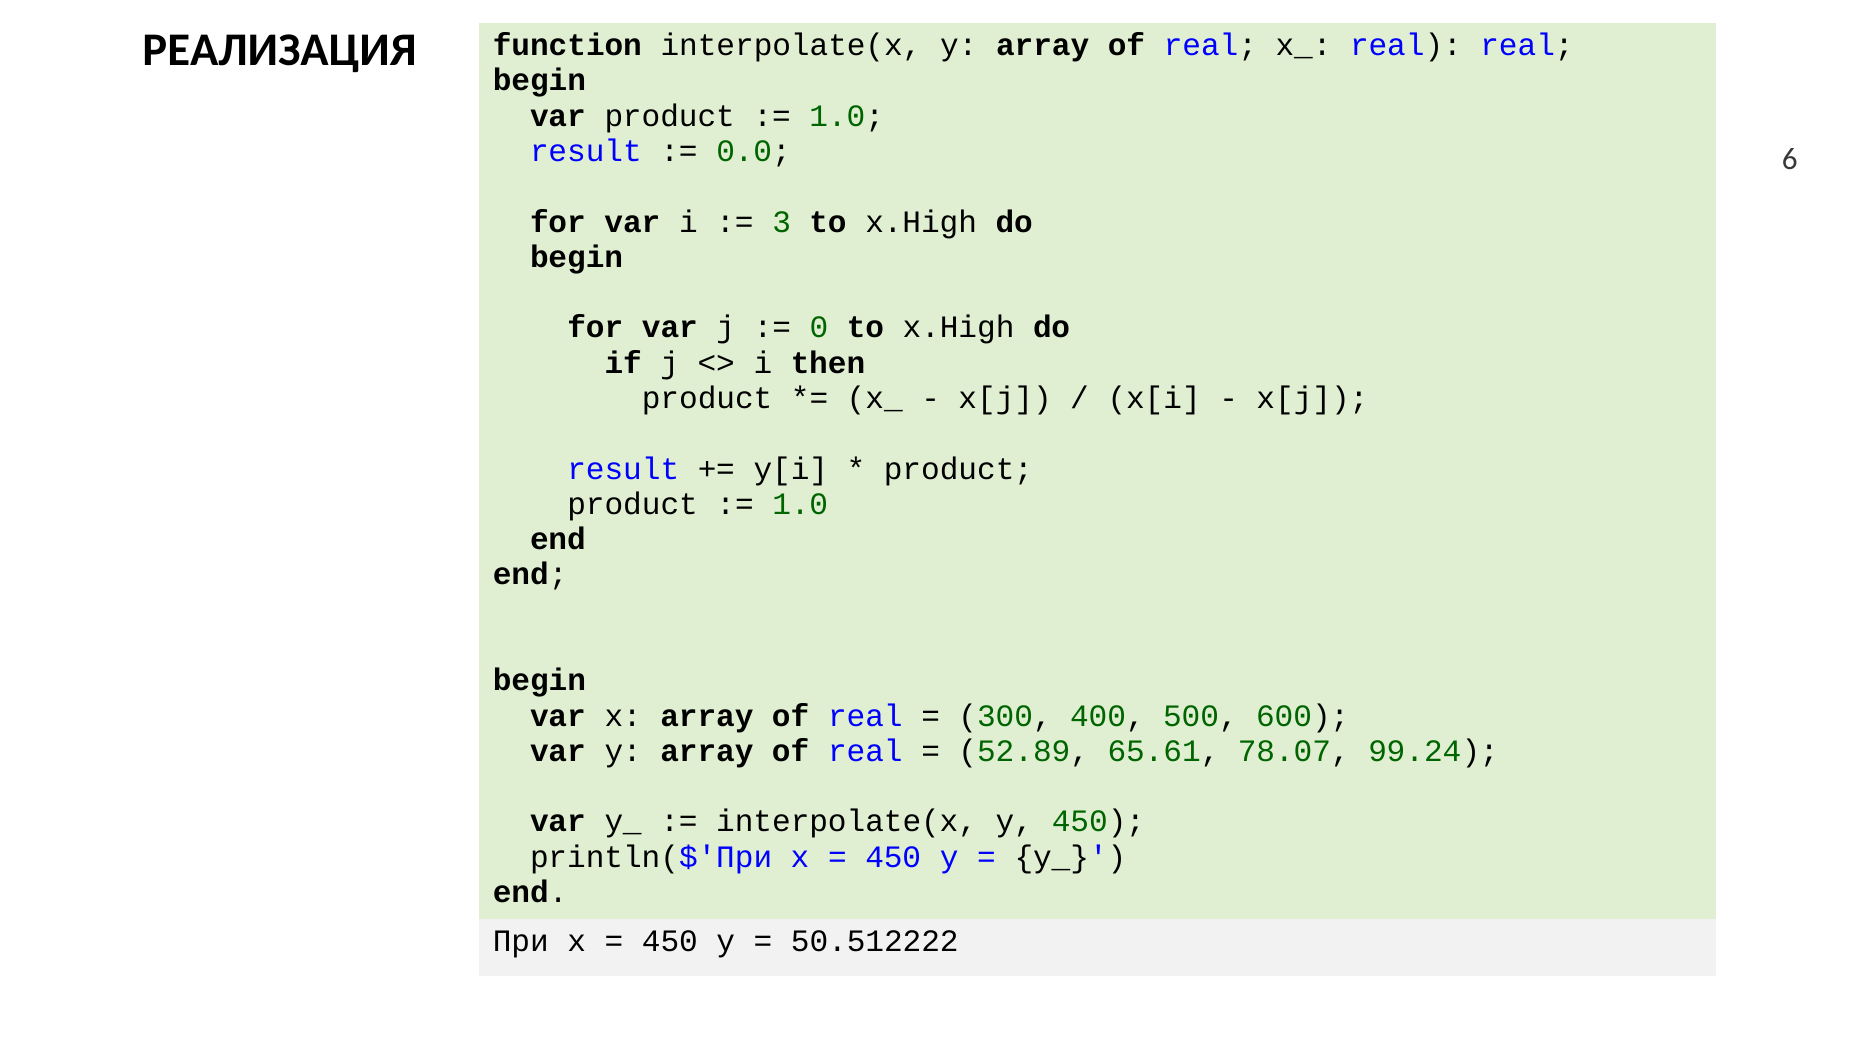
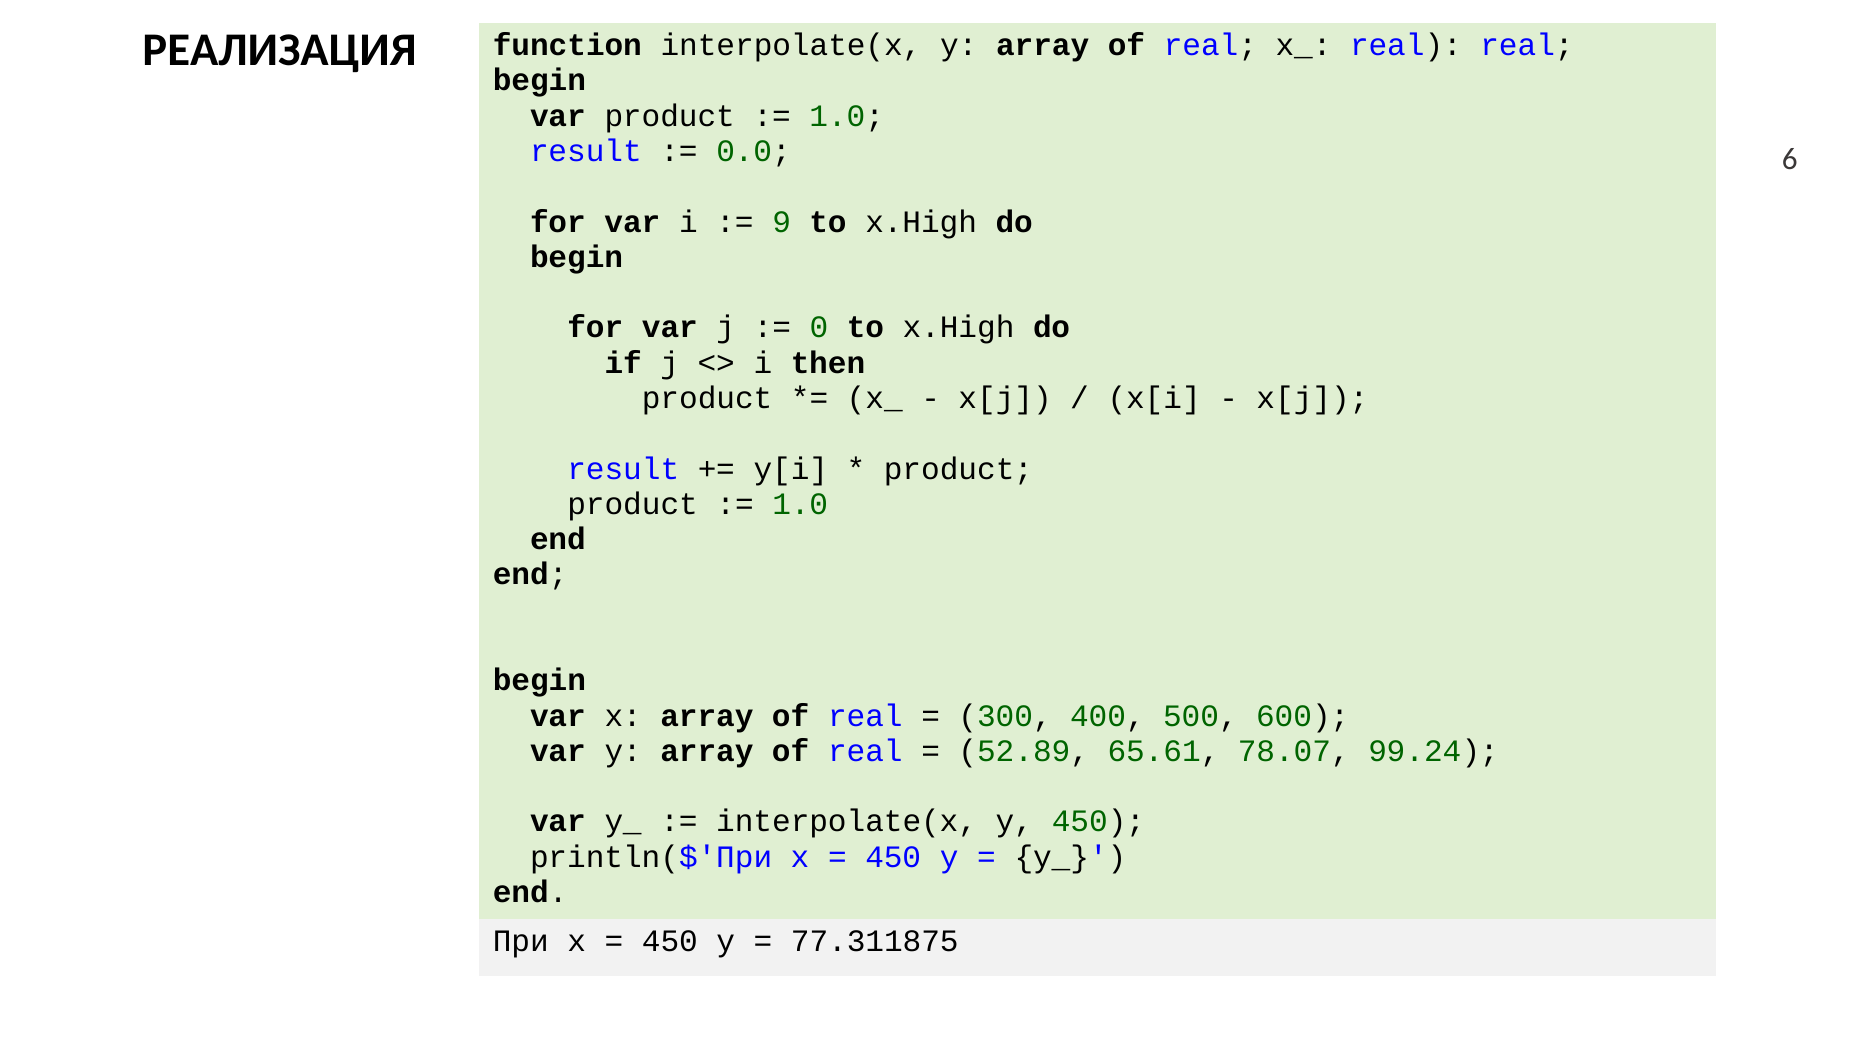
3: 3 -> 9
50.512222: 50.512222 -> 77.311875
